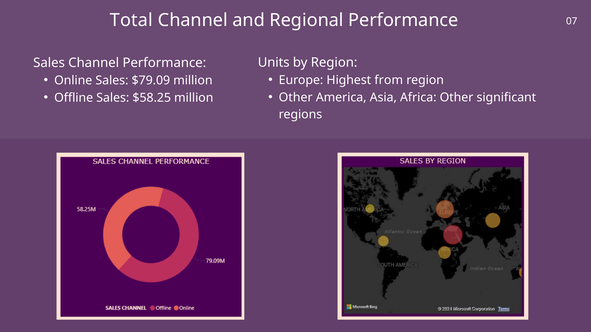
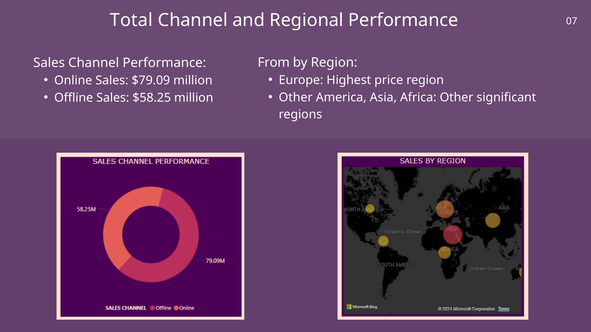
Units: Units -> From
from: from -> price
